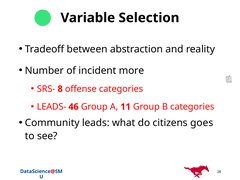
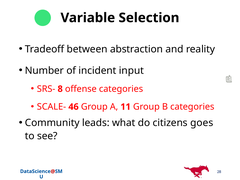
more: more -> input
LEADS-: LEADS- -> SCALE-
